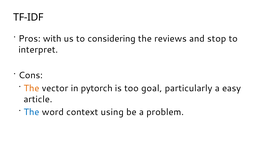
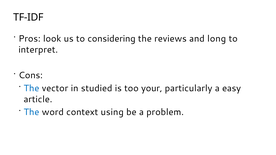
with: with -> look
stop: stop -> long
The at (31, 88) colour: orange -> blue
pytorch: pytorch -> studied
goal: goal -> your
